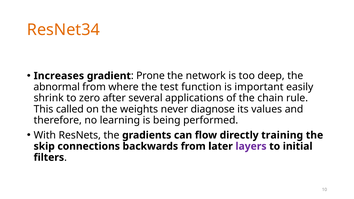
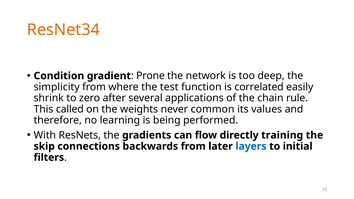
Increases: Increases -> Condition
abnormal: abnormal -> simplicity
important: important -> correlated
diagnose: diagnose -> common
layers colour: purple -> blue
